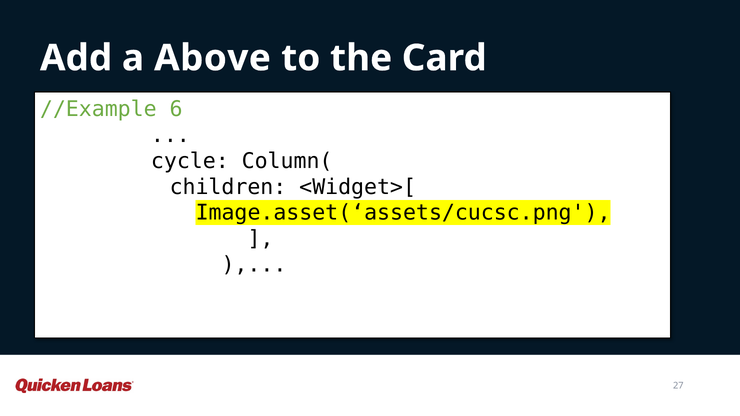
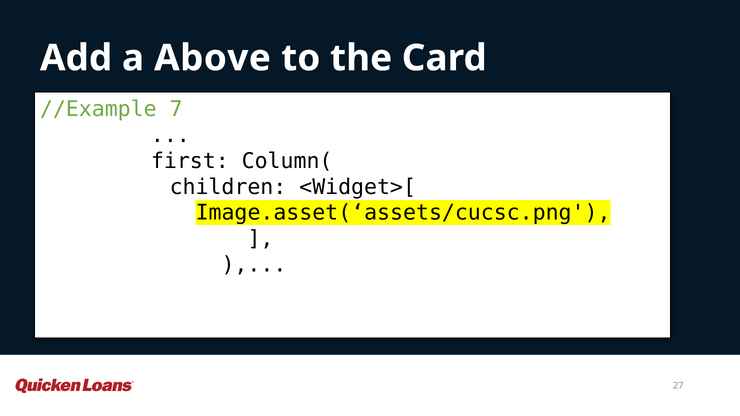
6: 6 -> 7
cycle: cycle -> first
